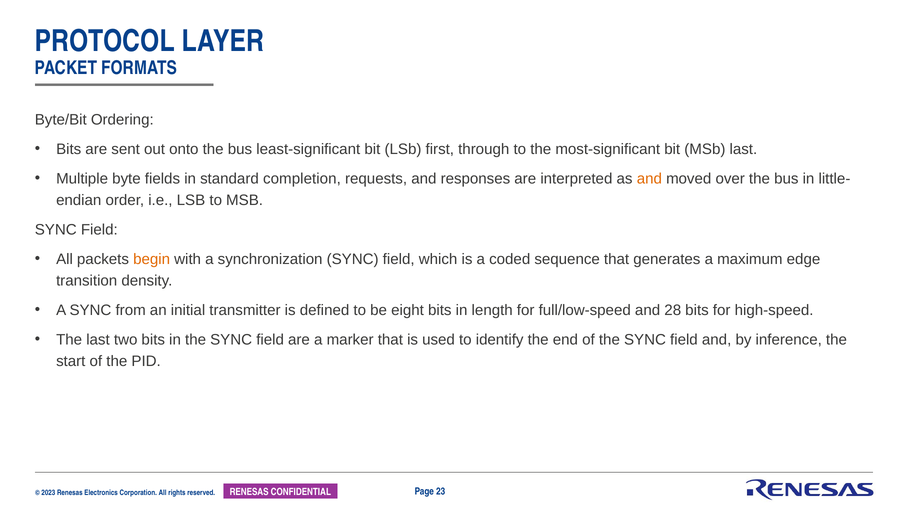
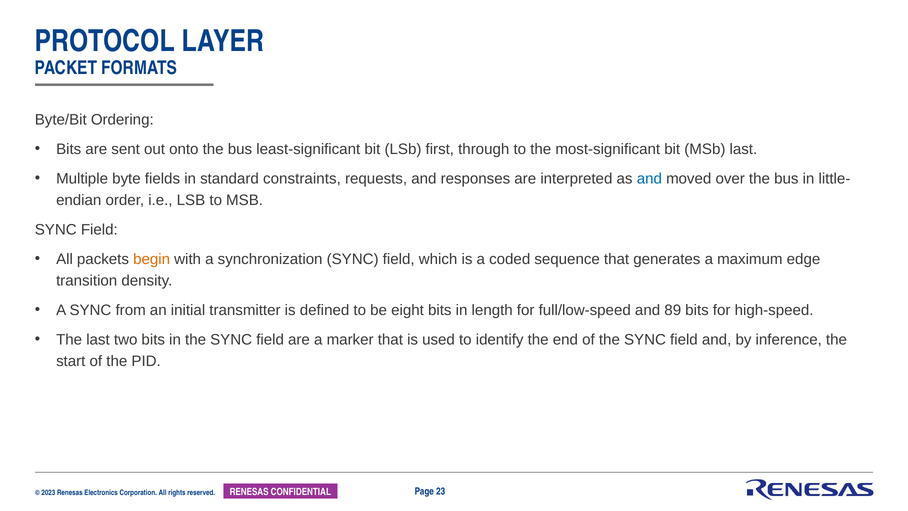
completion: completion -> constraints
and at (649, 179) colour: orange -> blue
28: 28 -> 89
